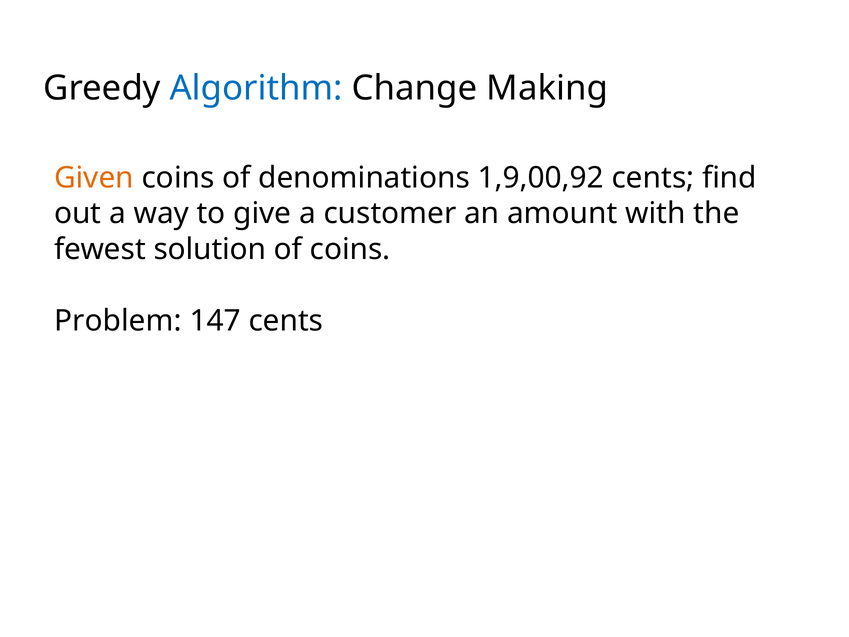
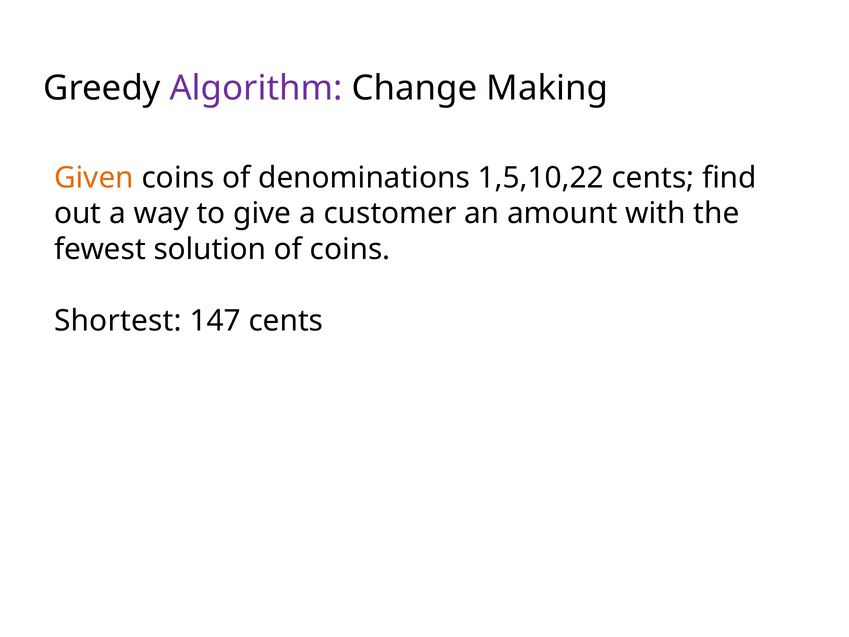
Algorithm colour: blue -> purple
1,9,00,92: 1,9,00,92 -> 1,5,10,22
Problem: Problem -> Shortest
